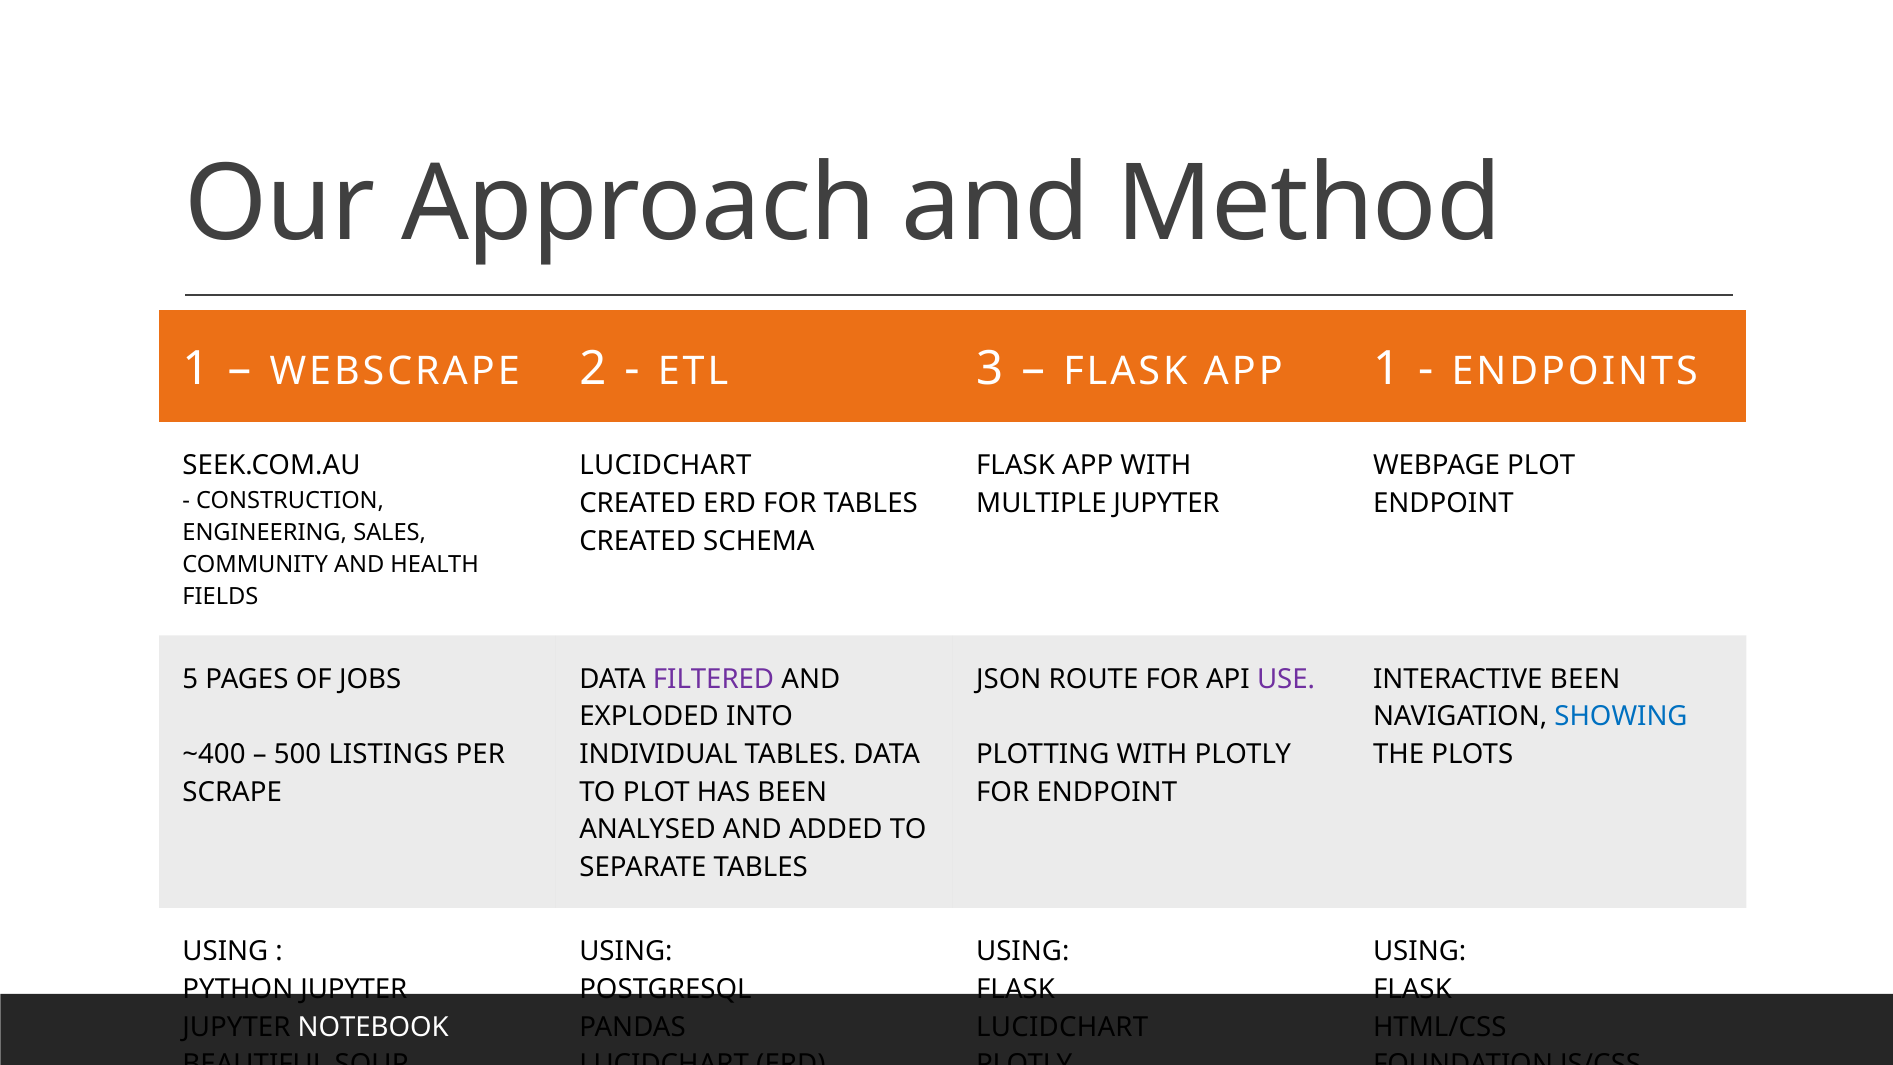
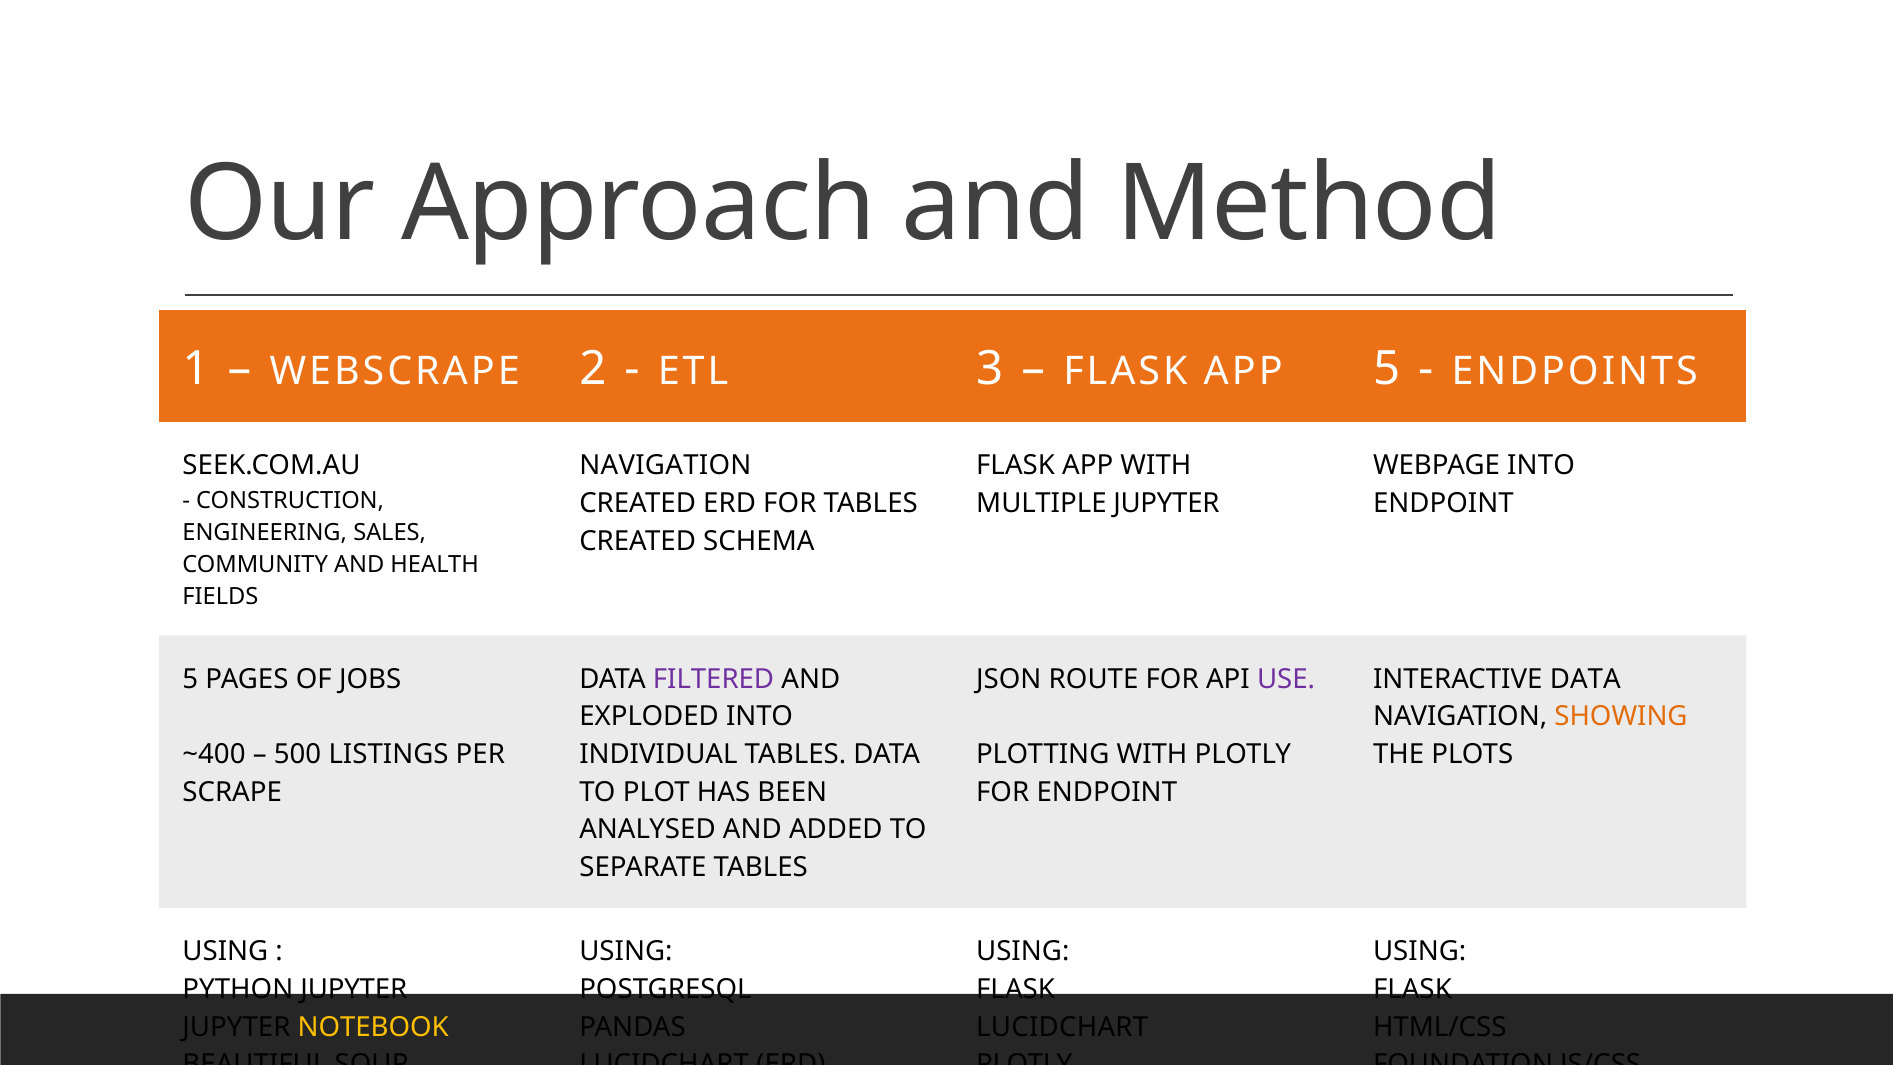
APP 1: 1 -> 5
LUCIDCHART at (665, 466): LUCIDCHART -> NAVIGATION
WEBPAGE PLOT: PLOT -> INTO
INTERACTIVE BEEN: BEEN -> DATA
SHOWING colour: blue -> orange
NOTEBOOK colour: white -> yellow
